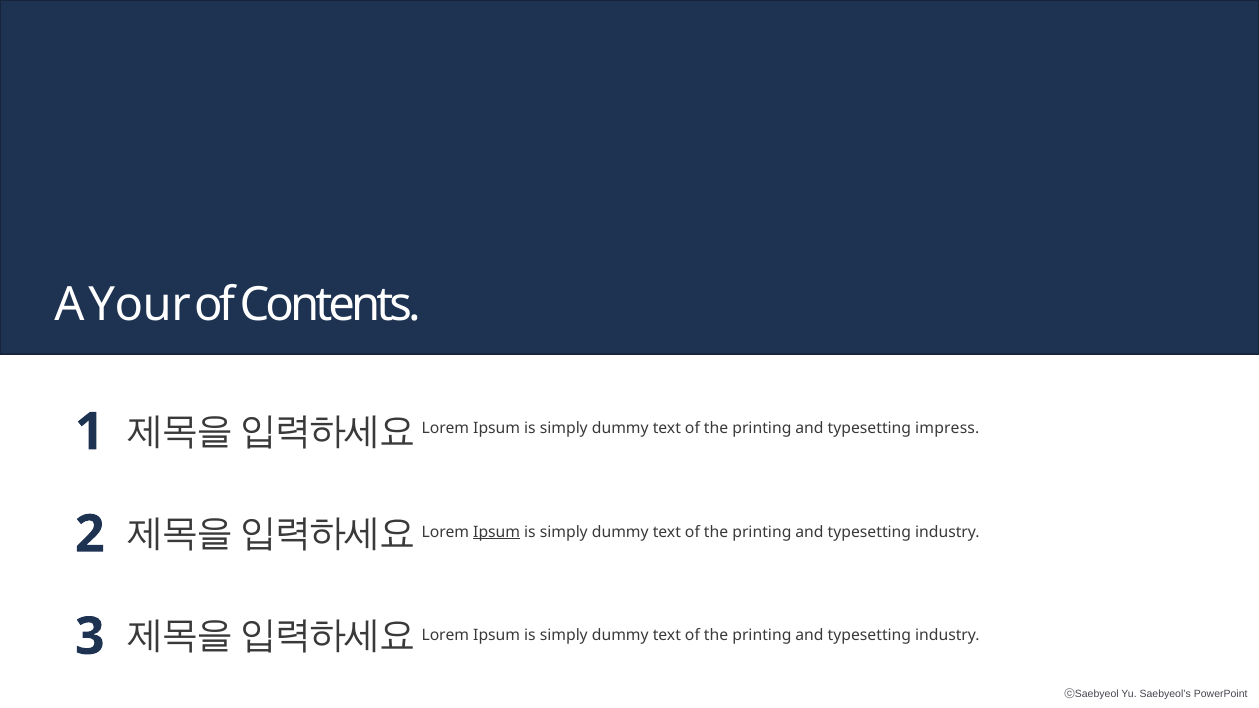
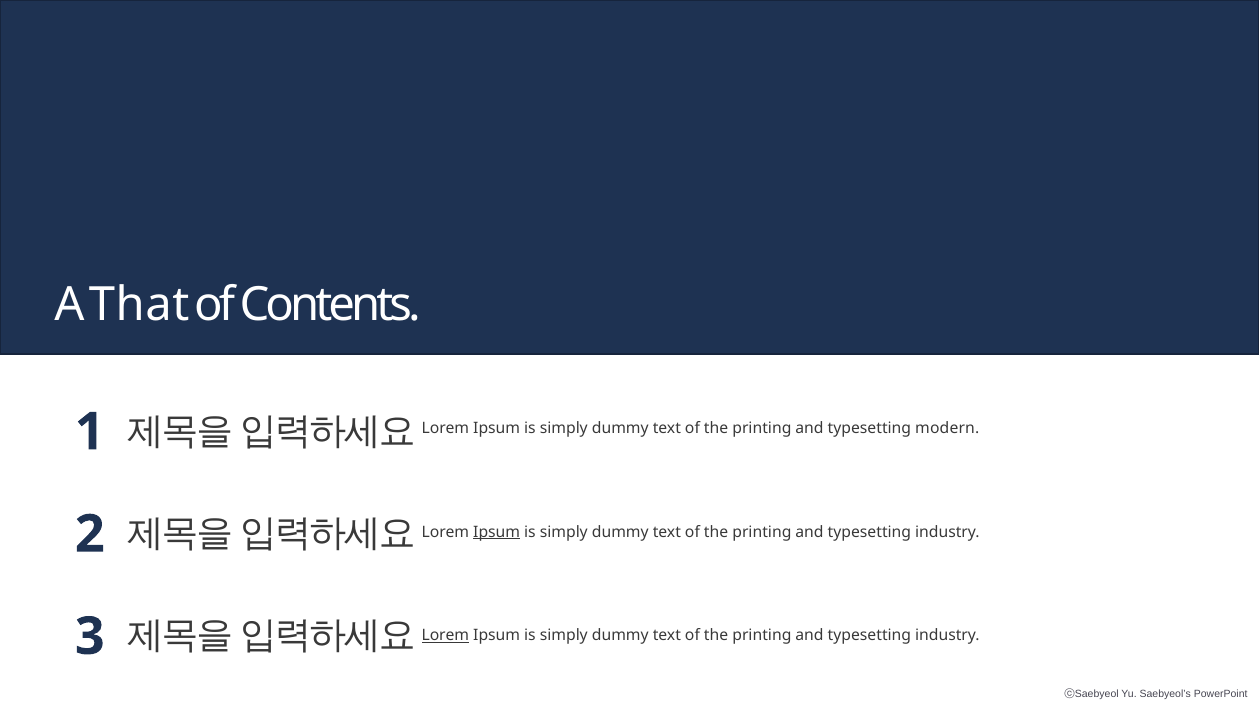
Your: Your -> That
impress: impress -> modern
Lorem at (445, 636) underline: none -> present
